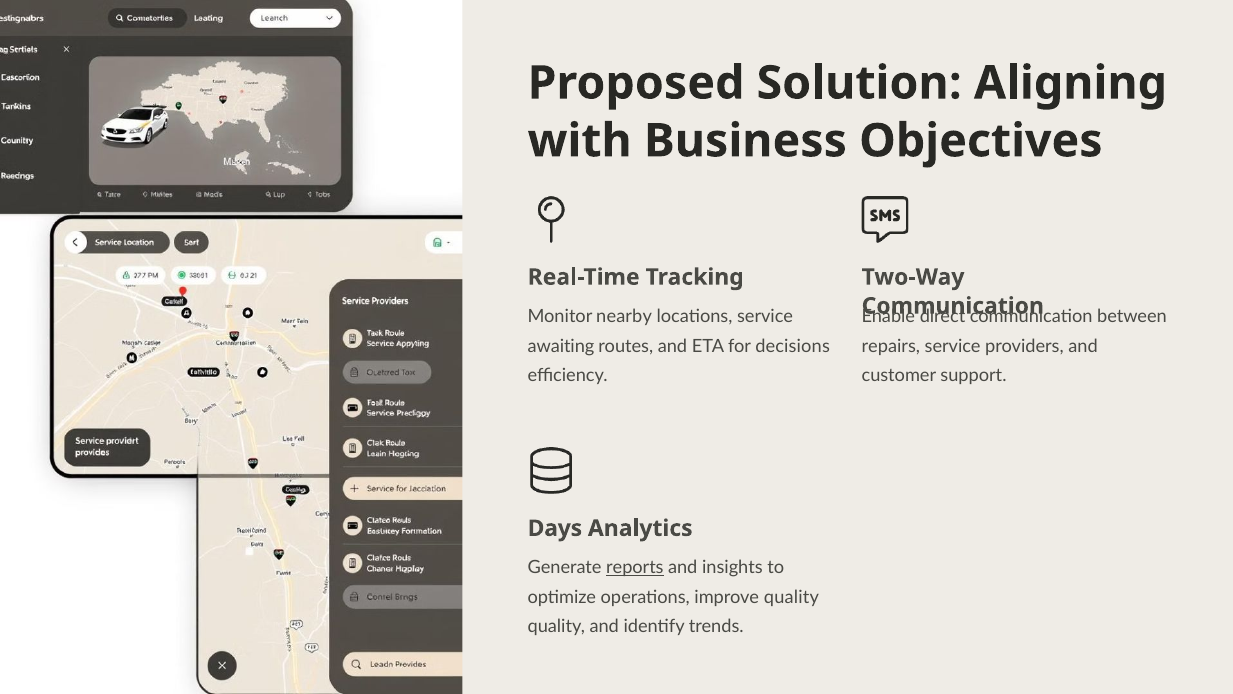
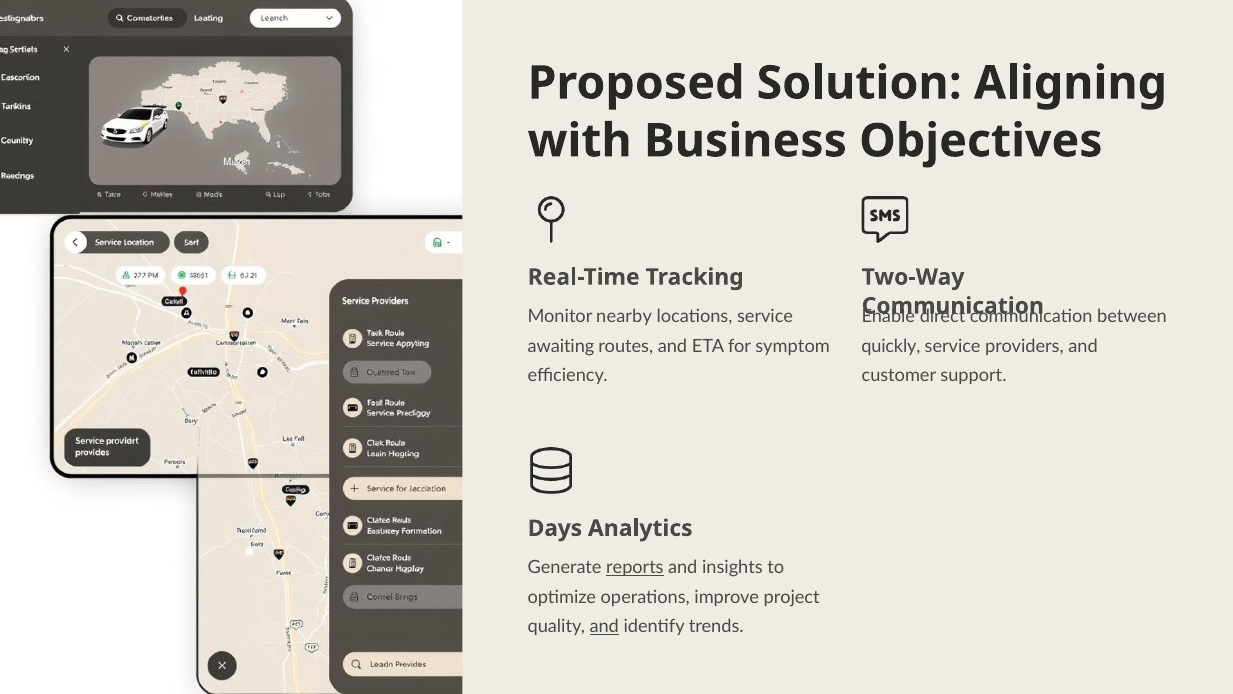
decisions: decisions -> symptom
repairs: repairs -> quickly
improve quality: quality -> project
and at (604, 626) underline: none -> present
